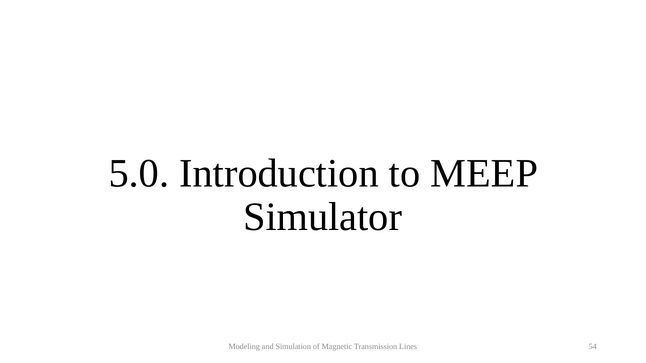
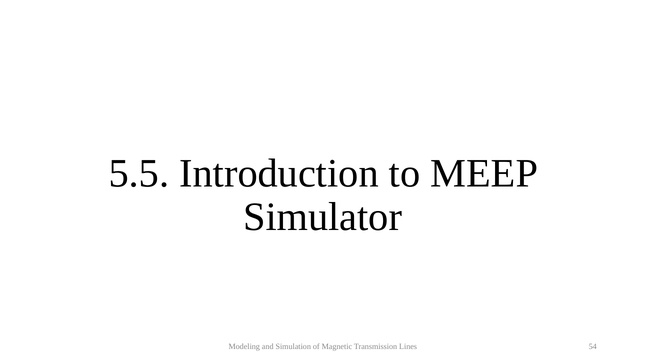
5.0: 5.0 -> 5.5
